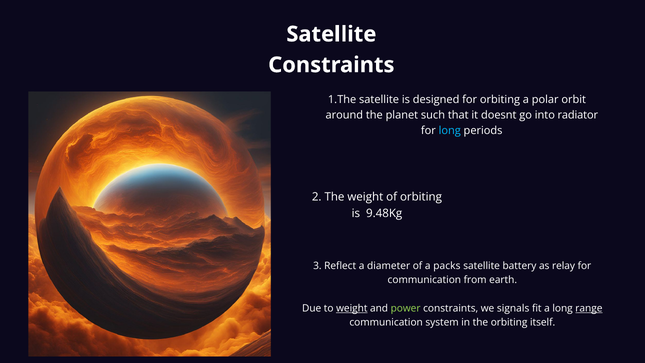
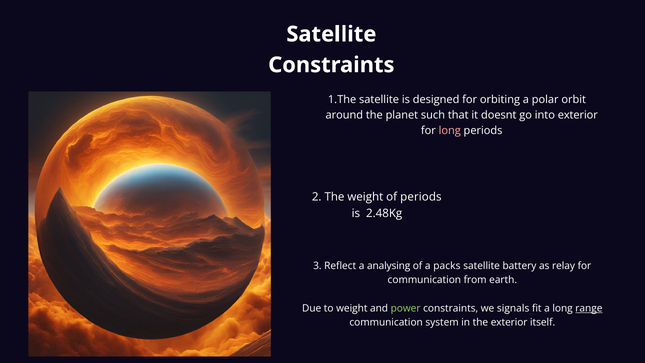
into radiator: radiator -> exterior
long at (450, 131) colour: light blue -> pink
of orbiting: orbiting -> periods
9.48Kg: 9.48Kg -> 2.48Kg
diameter: diameter -> analysing
weight at (352, 308) underline: present -> none
the orbiting: orbiting -> exterior
